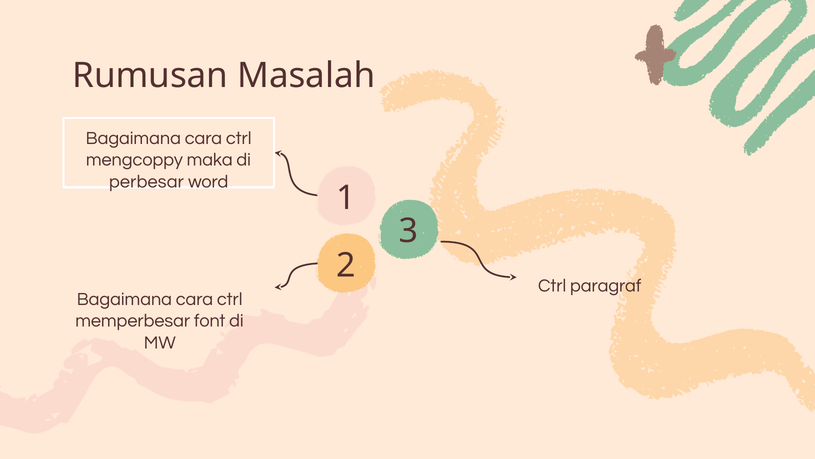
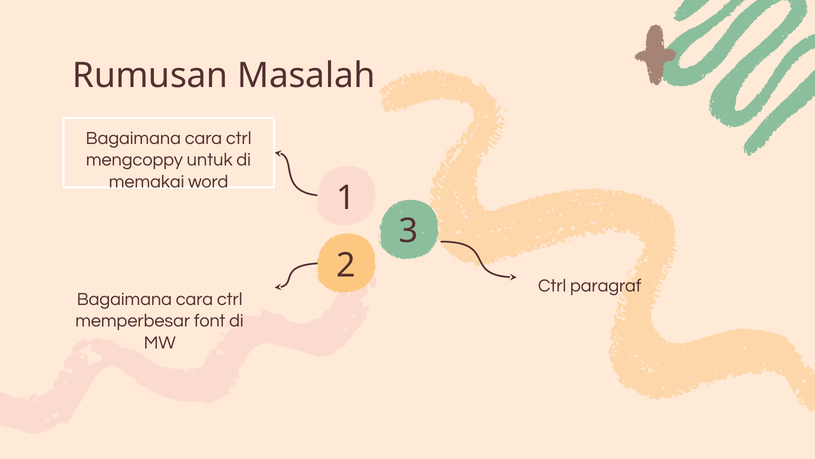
maka: maka -> untuk
perbesar: perbesar -> memakai
